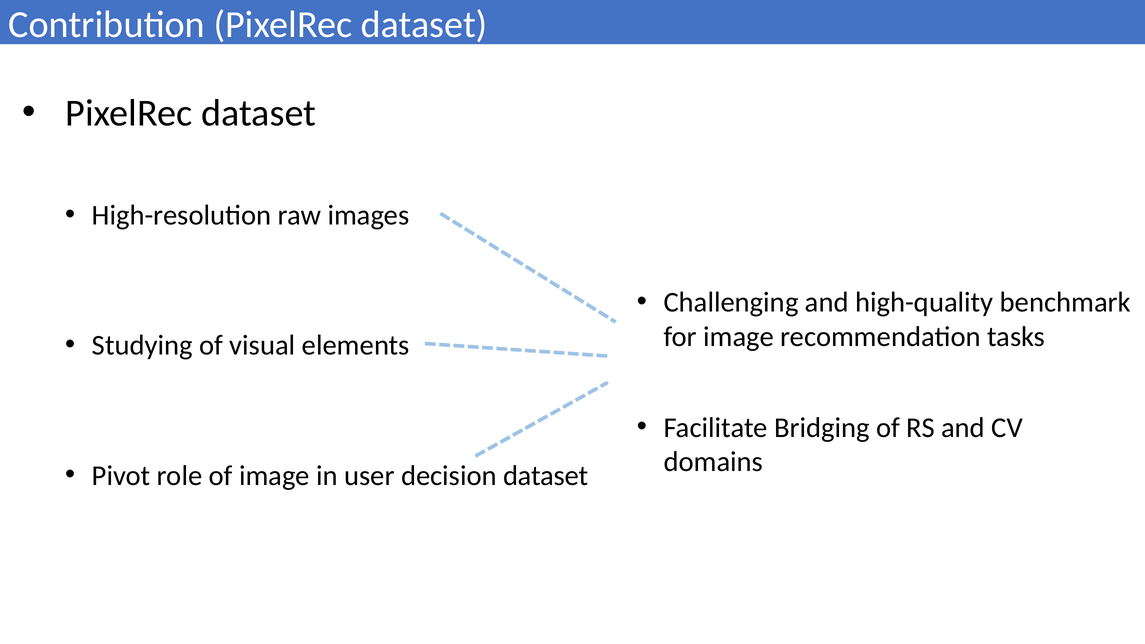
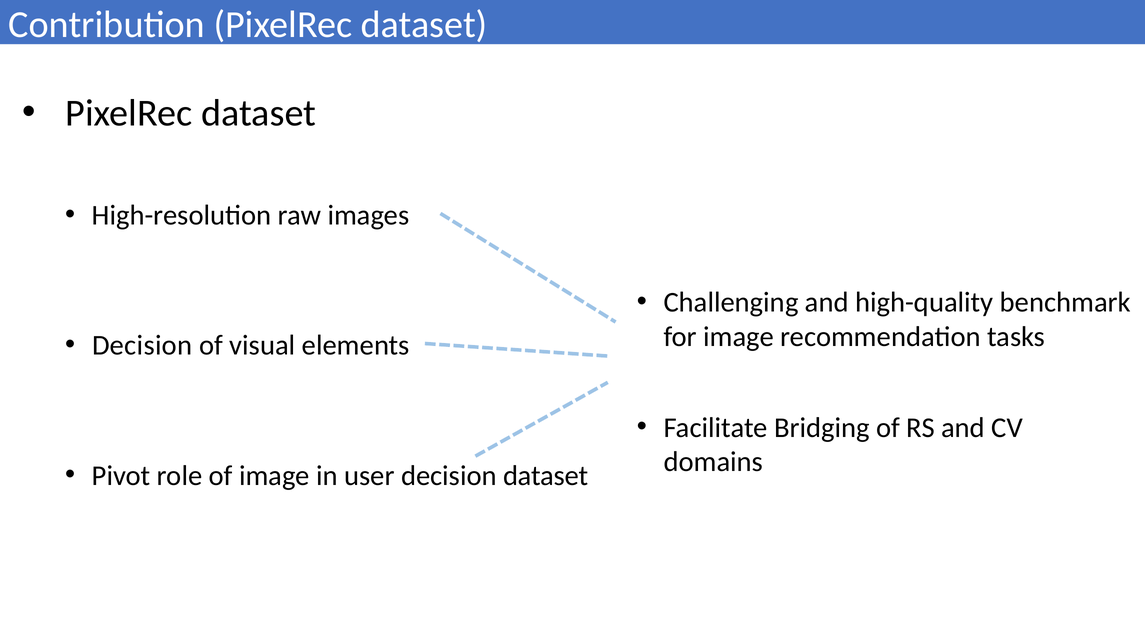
Studying at (142, 346): Studying -> Decision
